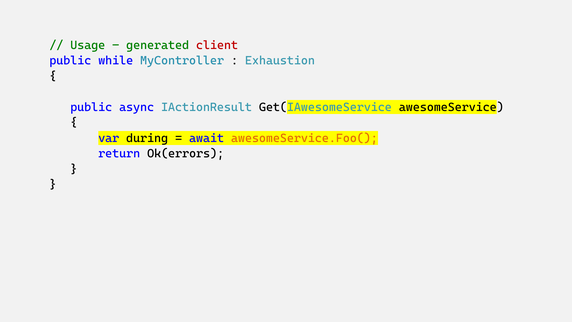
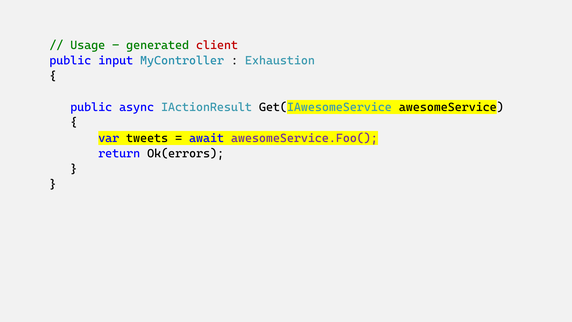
while: while -> input
during: during -> tweets
awesomeService.Foo( colour: orange -> purple
